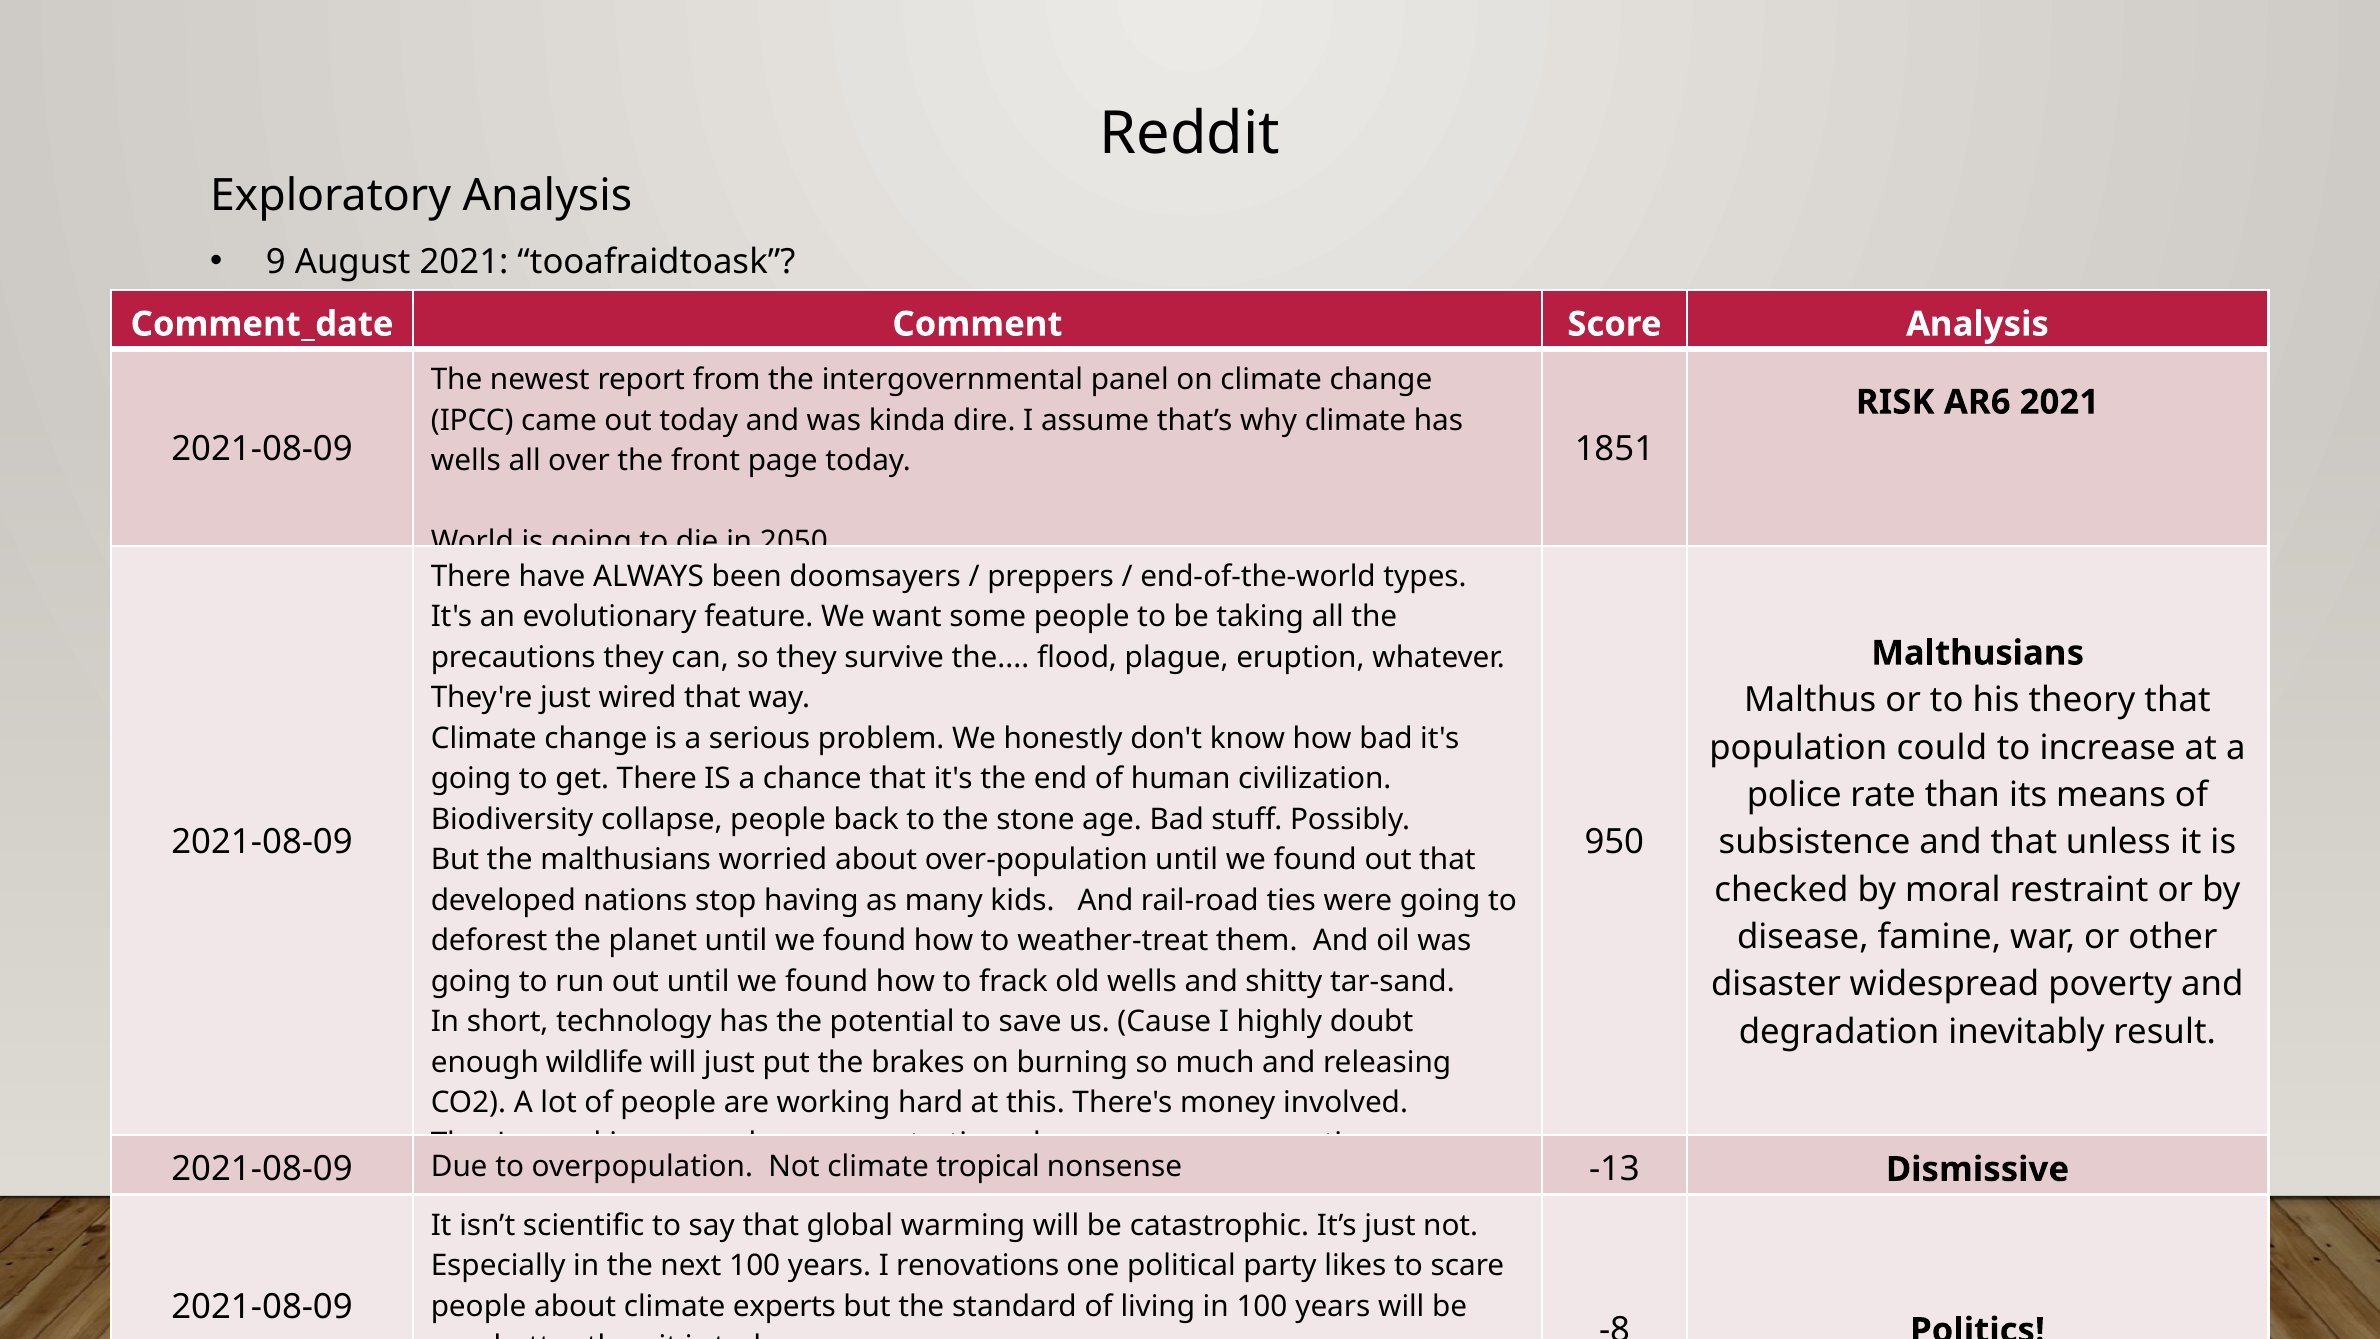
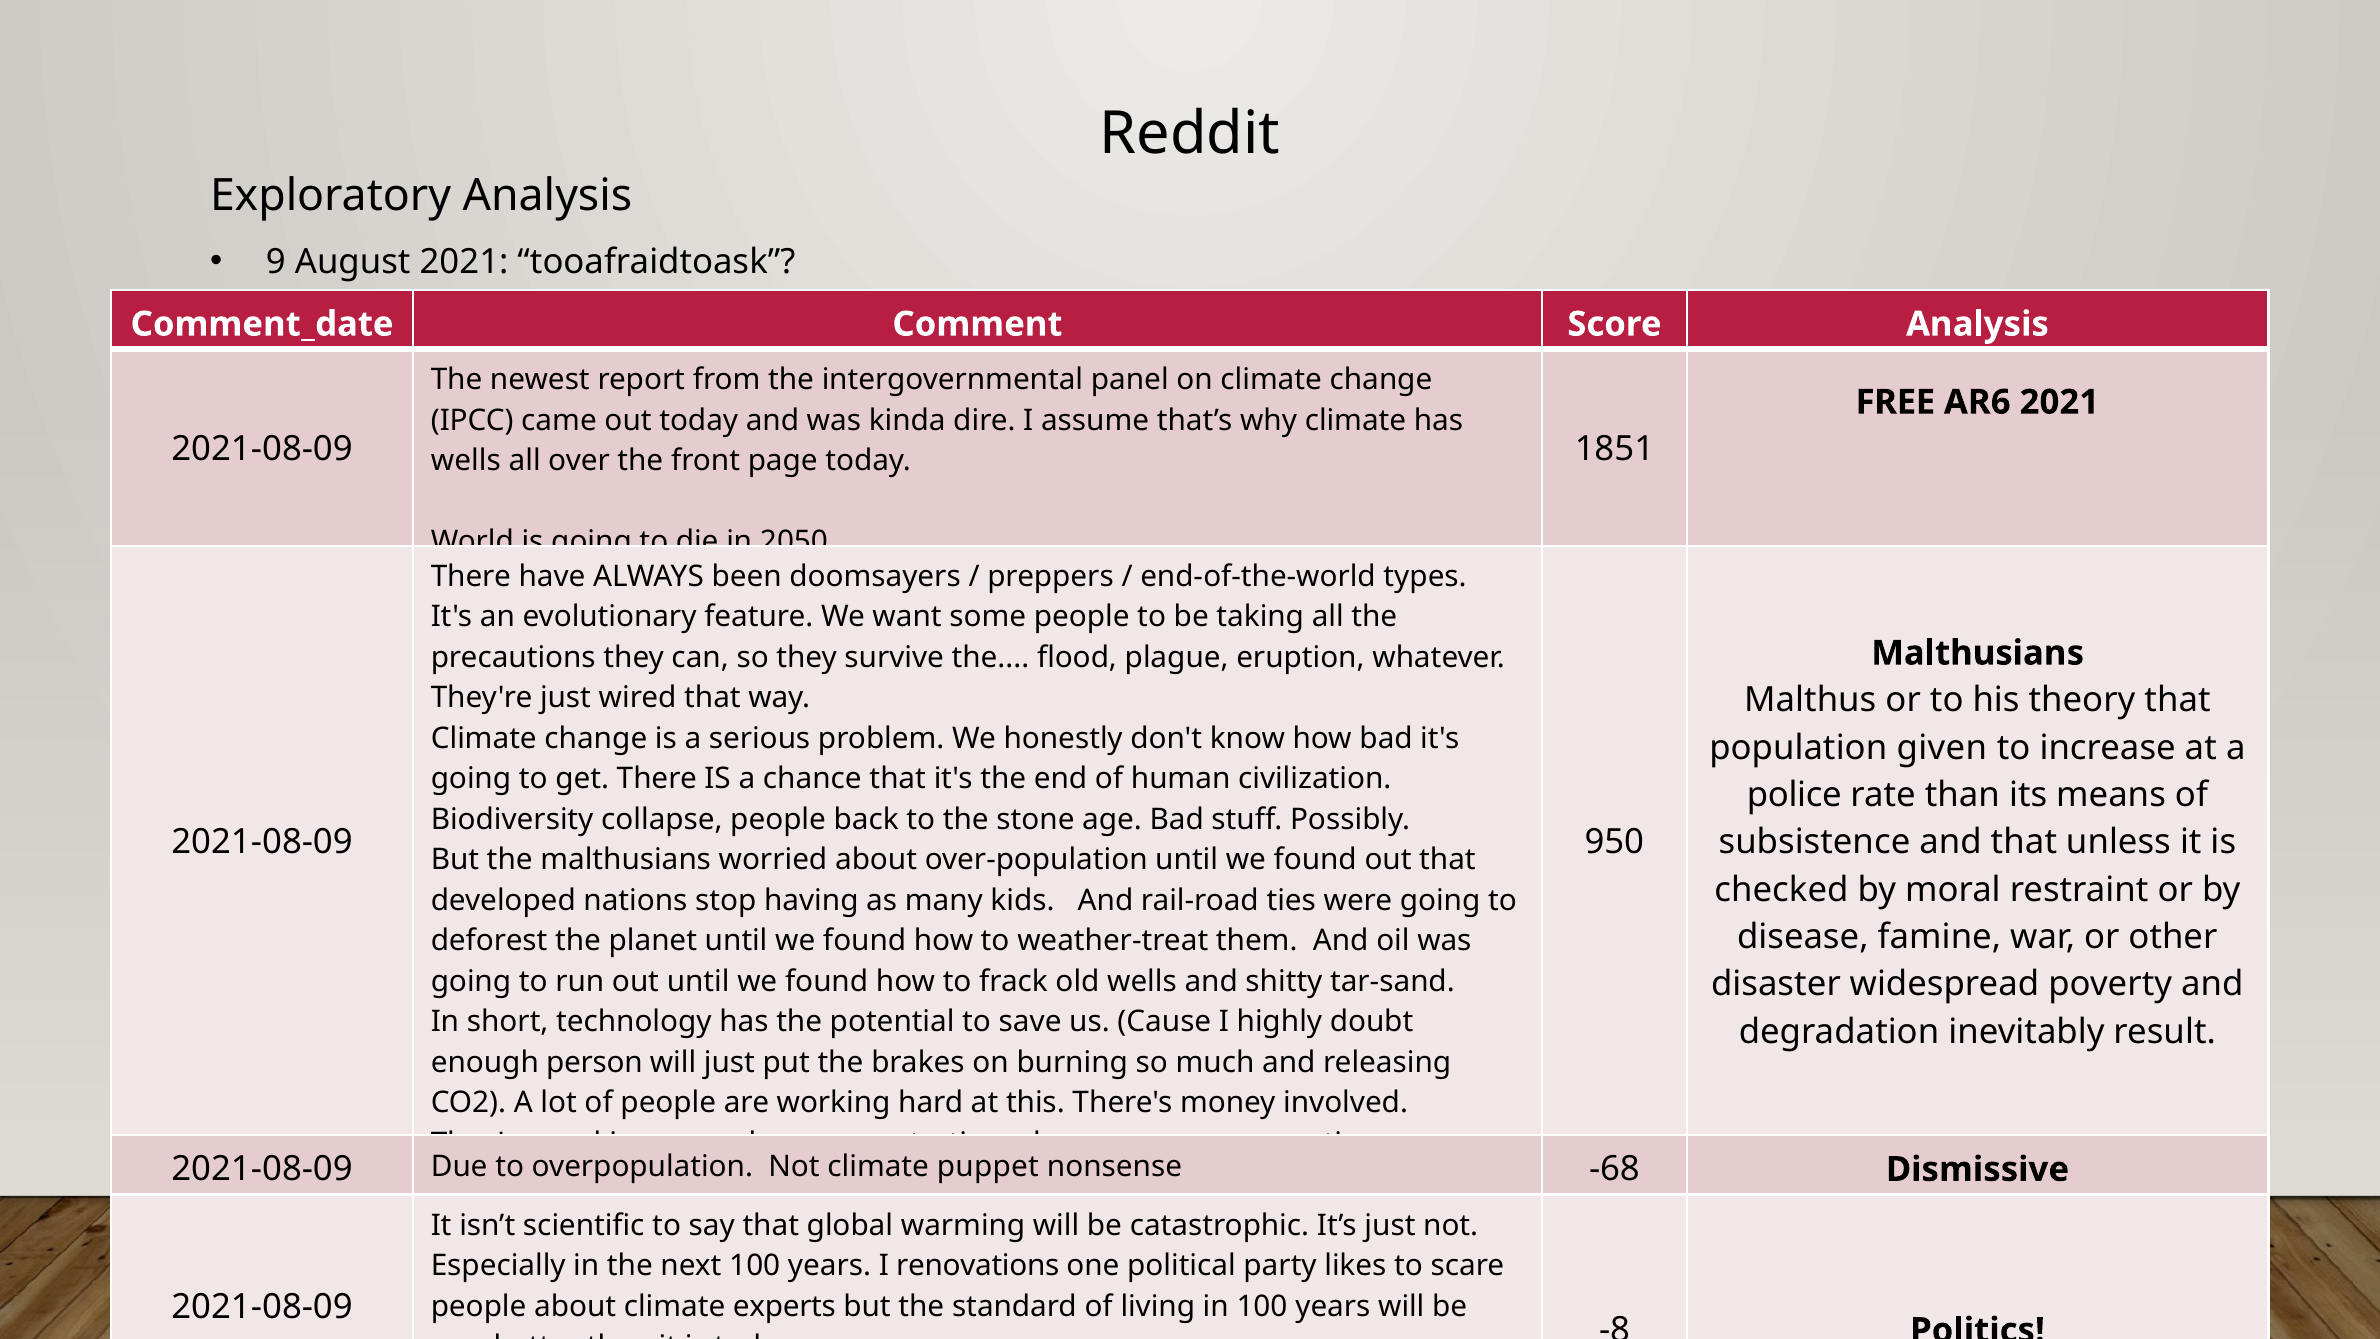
RISK: RISK -> FREE
could: could -> given
wildlife: wildlife -> person
tropical: tropical -> puppet
-13: -13 -> -68
